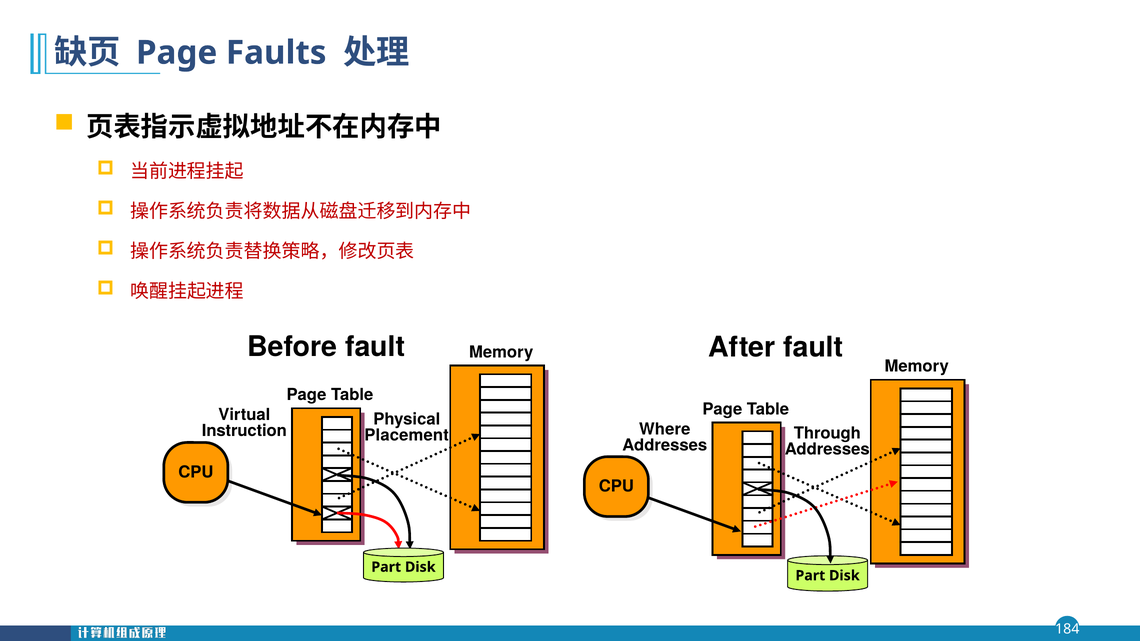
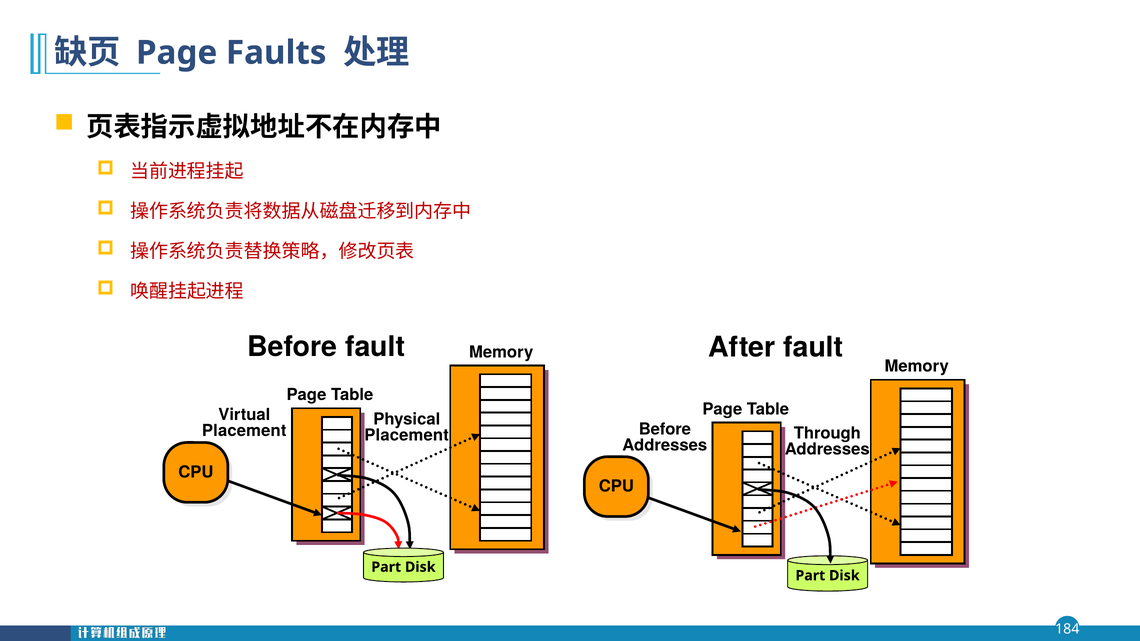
Where at (665, 429): Where -> Before
Instruction at (244, 431): Instruction -> Placement
